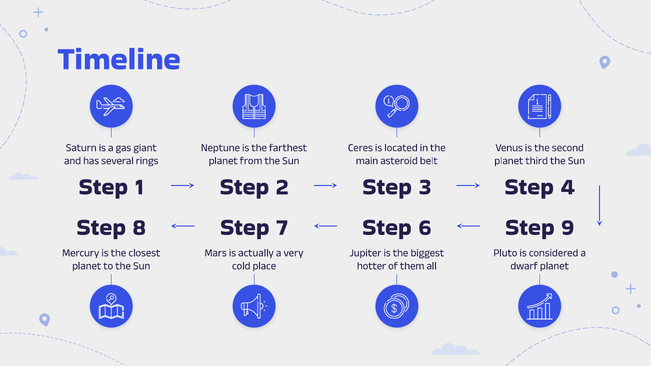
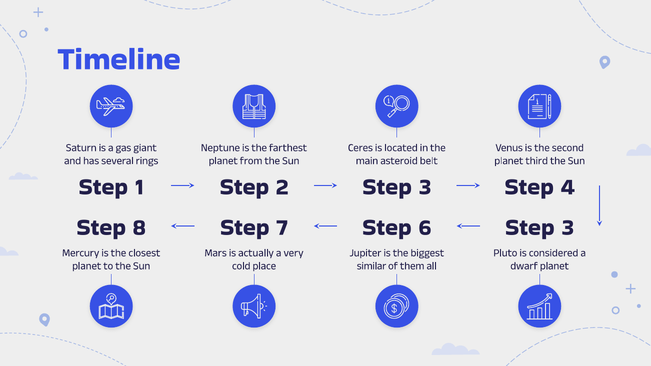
9 at (568, 228): 9 -> 3
hotter: hotter -> similar
